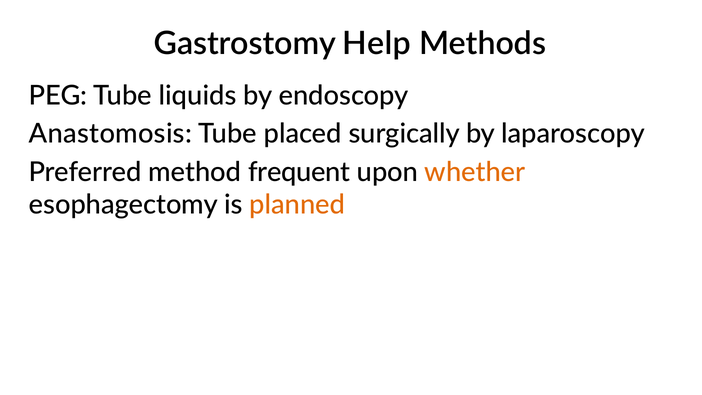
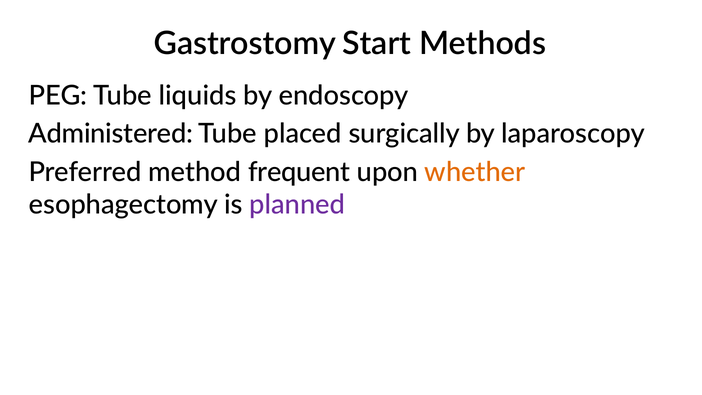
Help: Help -> Start
Anastomosis: Anastomosis -> Administered
planned colour: orange -> purple
